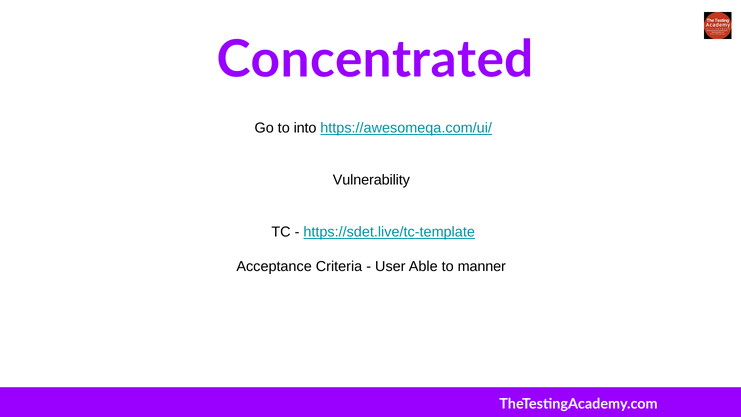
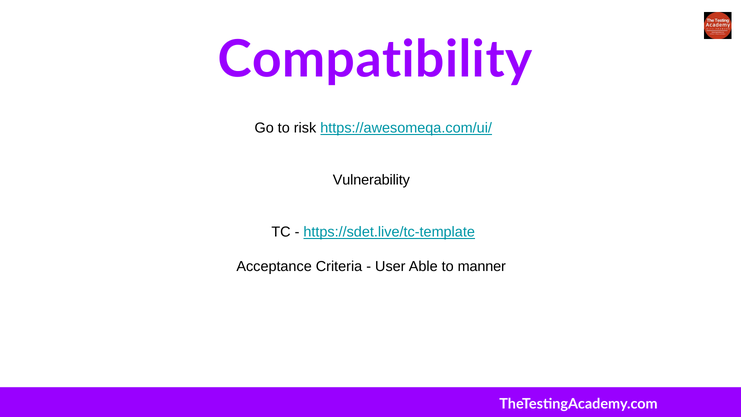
Concentrated: Concentrated -> Compatibility
into: into -> risk
